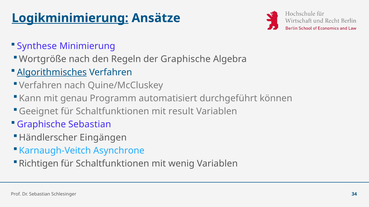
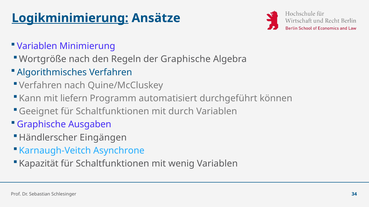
Synthese at (37, 46): Synthese -> Variablen
Algorithmisches underline: present -> none
genau: genau -> liefern
result: result -> durch
Graphische Sebastian: Sebastian -> Ausgaben
Richtigen: Richtigen -> Kapazität
